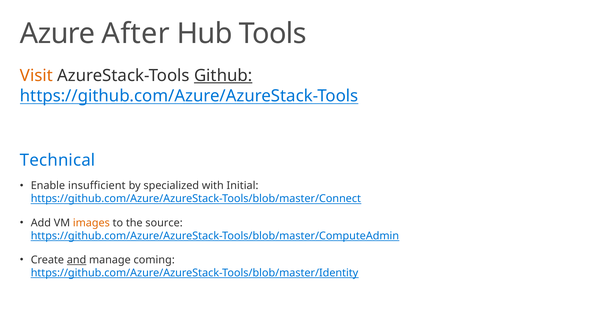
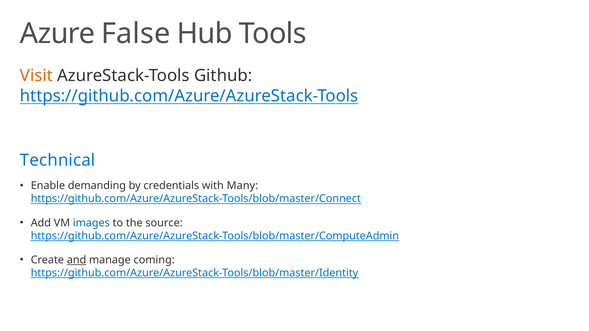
After: After -> False
Github underline: present -> none
insufficient: insufficient -> demanding
specialized: specialized -> credentials
Initial: Initial -> Many
images colour: orange -> blue
